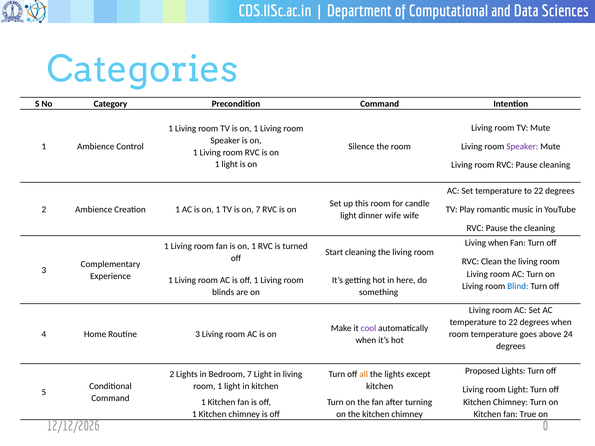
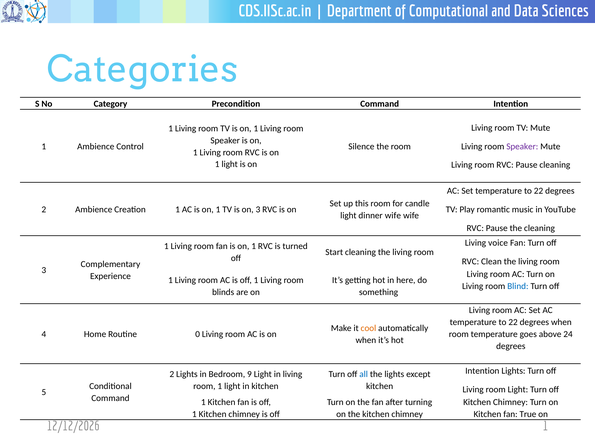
on 7: 7 -> 3
Living when: when -> voice
cool colour: purple -> orange
Routine 3: 3 -> 0
Proposed at (482, 371): Proposed -> Intention
Bedroom 7: 7 -> 9
all colour: orange -> blue
0 at (545, 426): 0 -> 1
